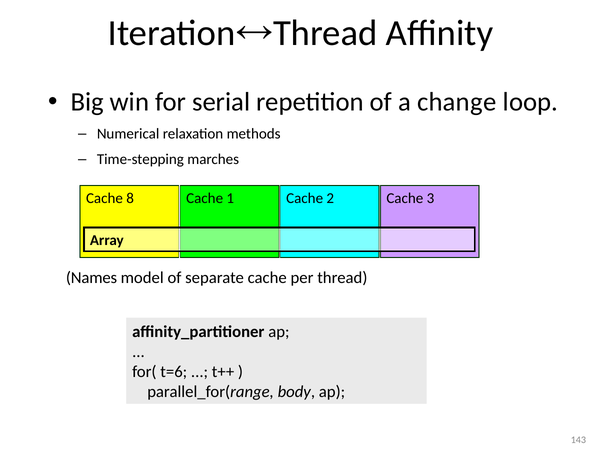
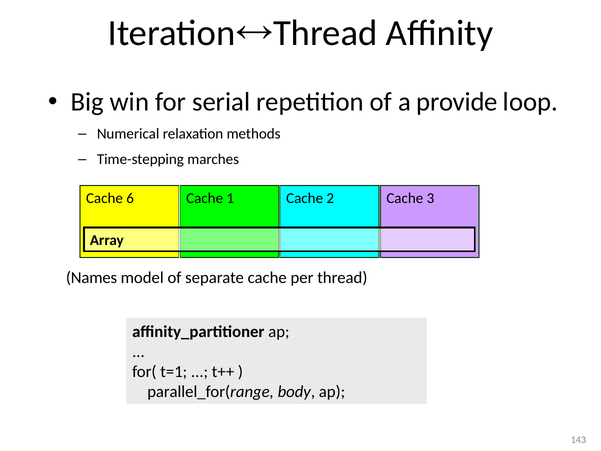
change: change -> provide
8: 8 -> 6
t=6: t=6 -> t=1
